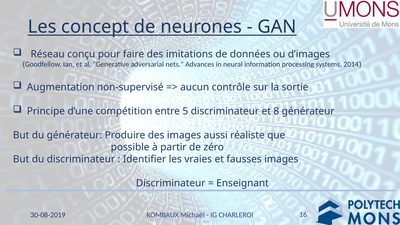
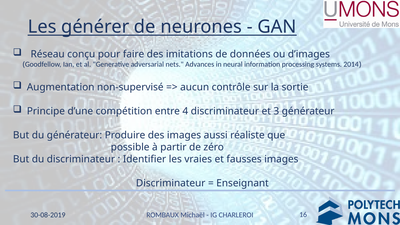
concept: concept -> générer
5: 5 -> 4
8: 8 -> 3
